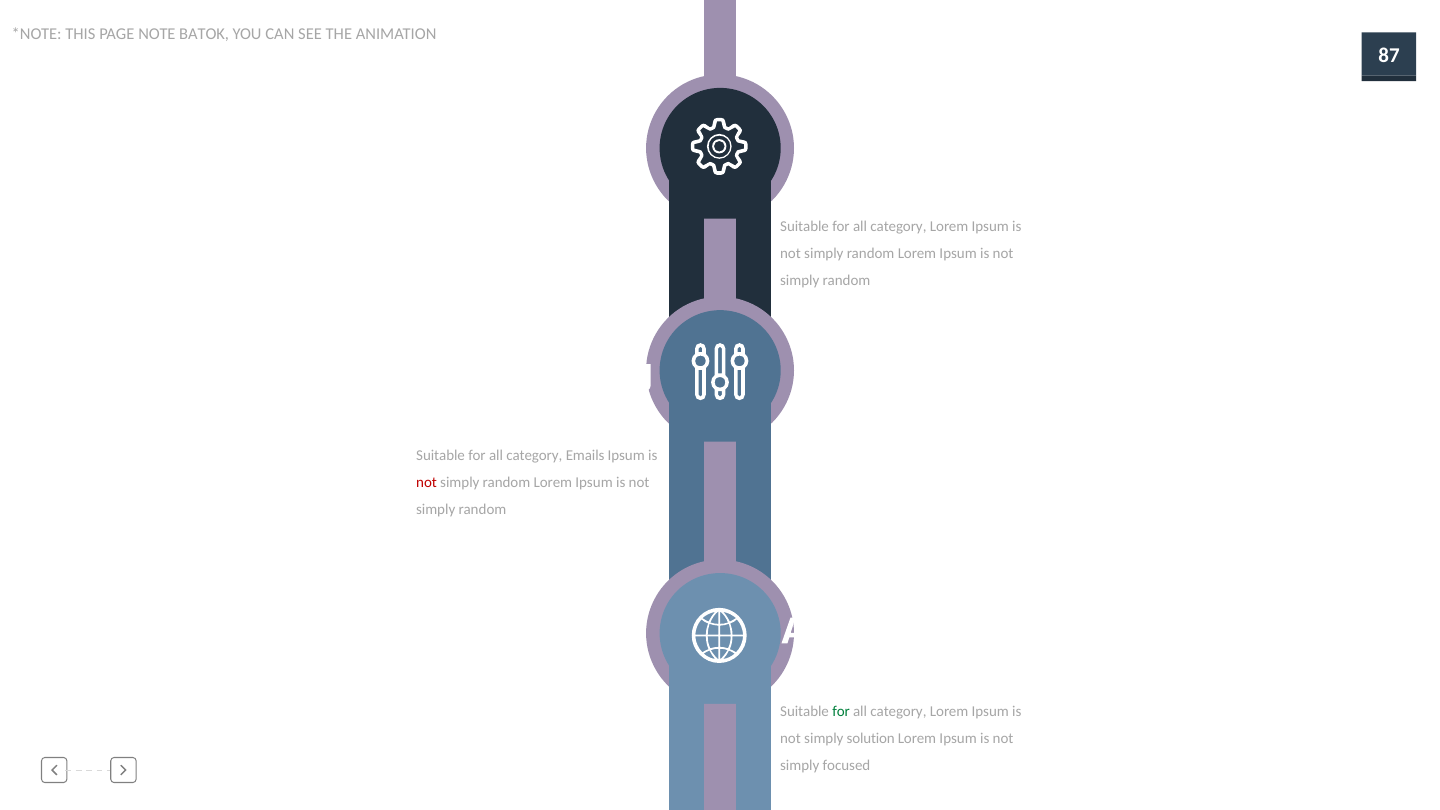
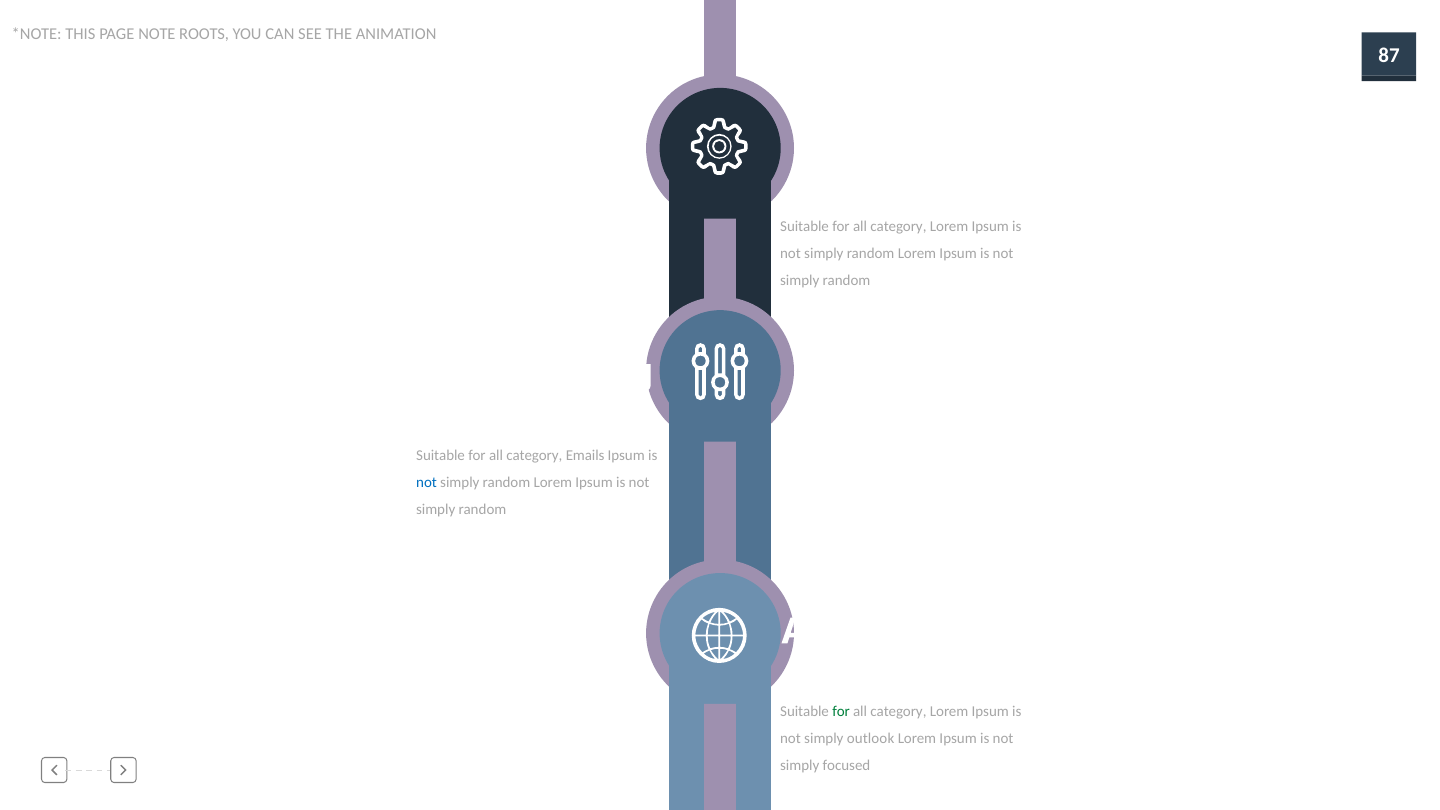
BATOK: BATOK -> ROOTS
not at (427, 482) colour: red -> blue
solution: solution -> outlook
